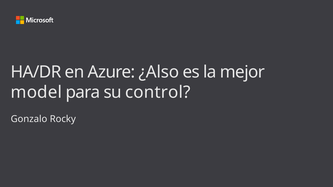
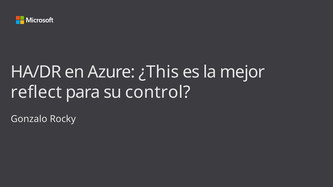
¿Also: ¿Also -> ¿This
model: model -> reflect
